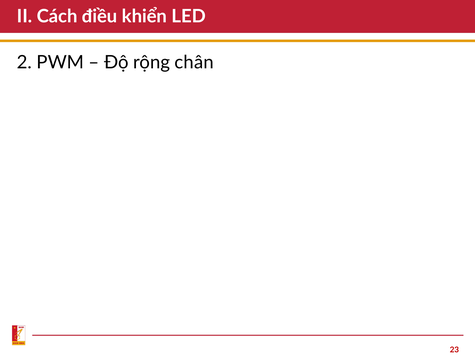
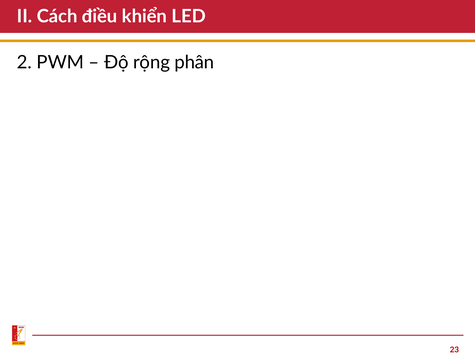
chân: chân -> phân
